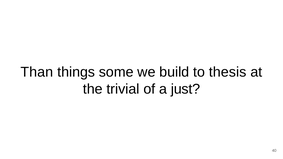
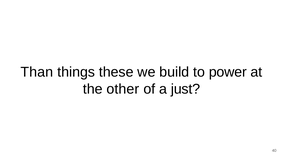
some: some -> these
thesis: thesis -> power
trivial: trivial -> other
